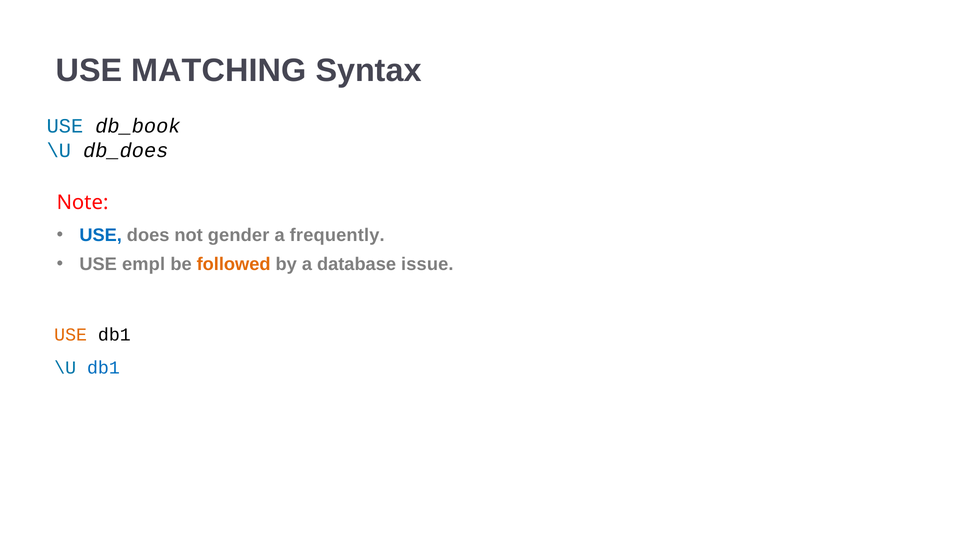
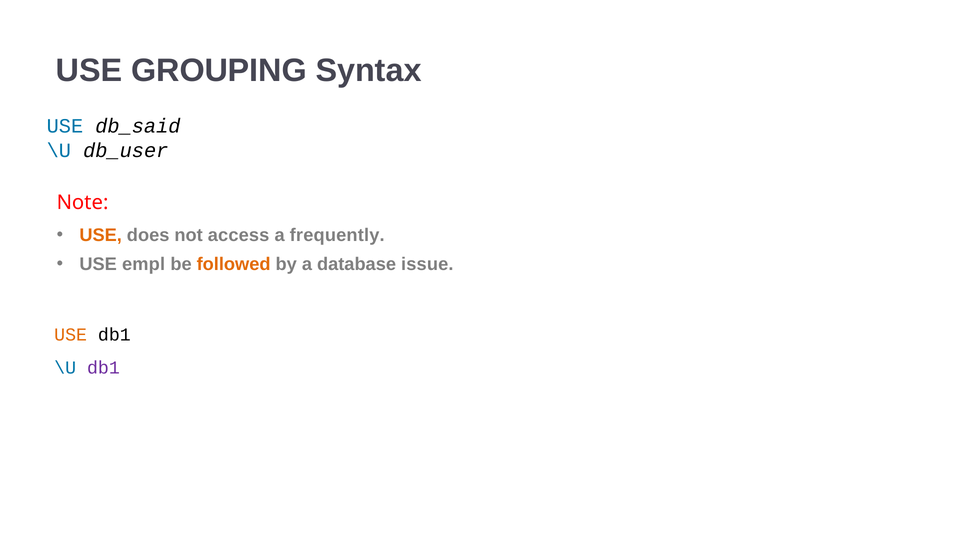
MATCHING: MATCHING -> GROUPING
db_book: db_book -> db_said
db_does: db_does -> db_user
USE at (101, 235) colour: blue -> orange
gender: gender -> access
db1 at (103, 367) colour: blue -> purple
